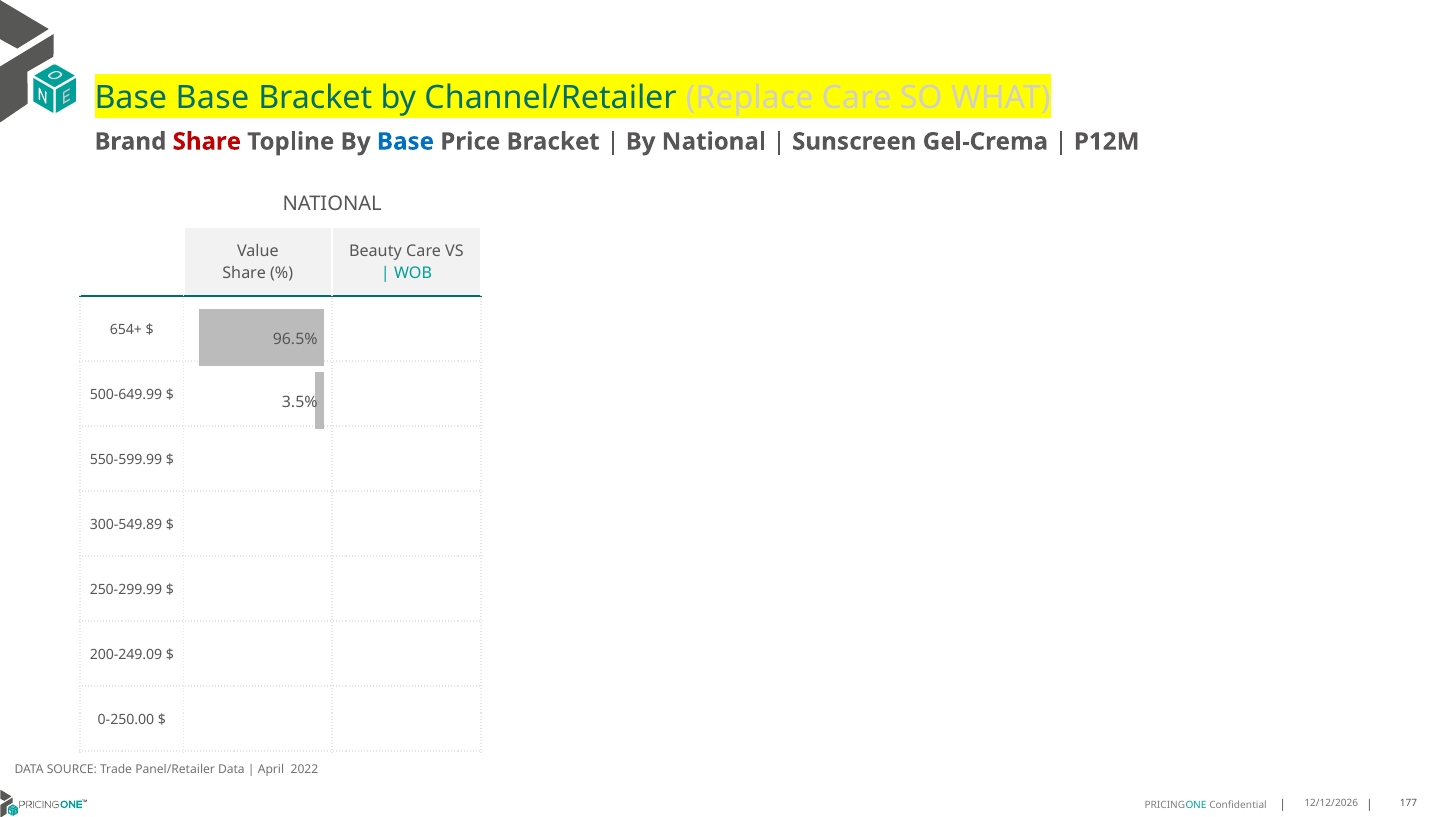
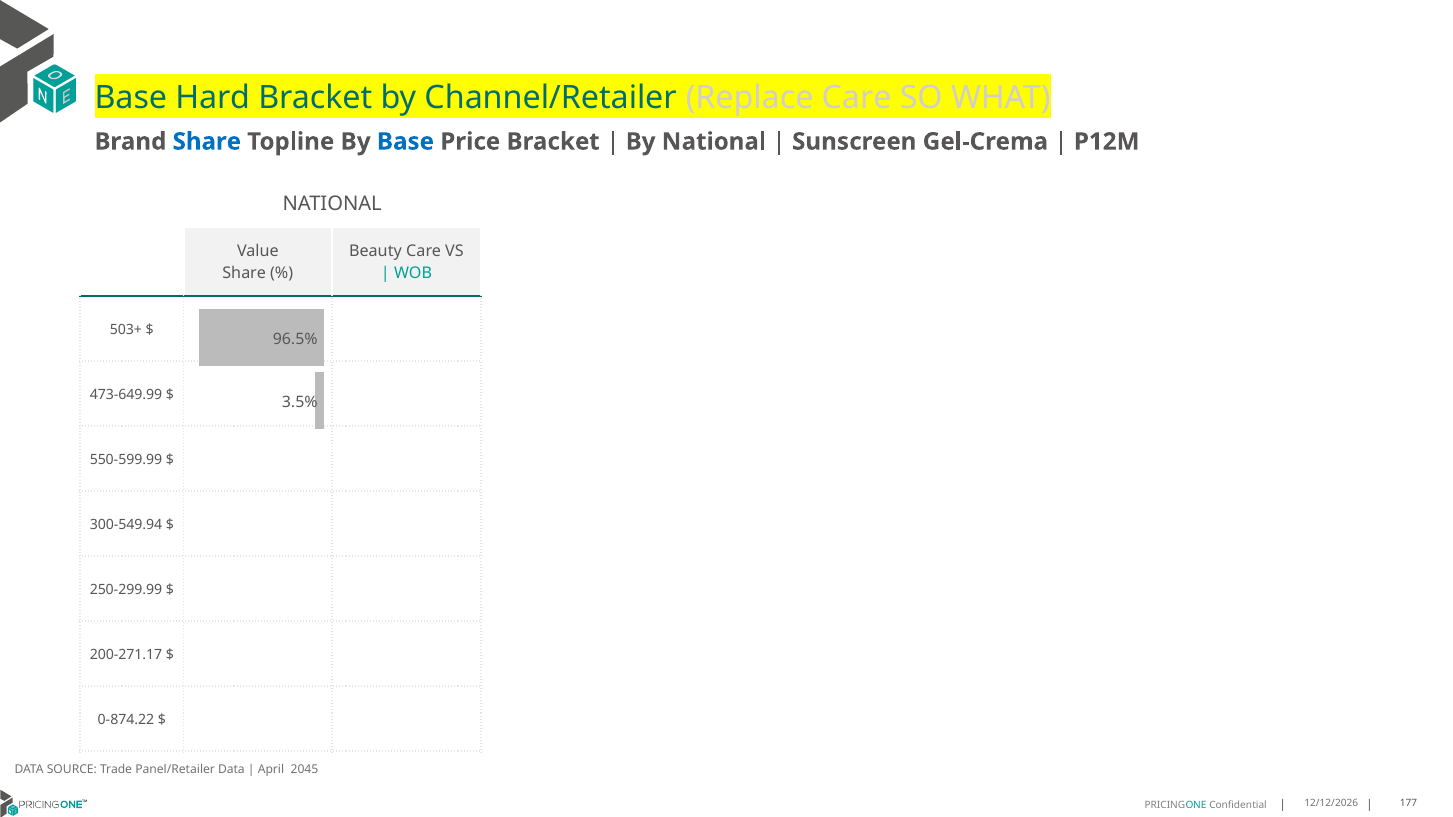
Base Base: Base -> Hard
Share at (207, 142) colour: red -> blue
654+: 654+ -> 503+
500-649.99: 500-649.99 -> 473-649.99
300-549.89: 300-549.89 -> 300-549.94
200-249.09: 200-249.09 -> 200-271.17
0-250.00: 0-250.00 -> 0-874.22
2022: 2022 -> 2045
